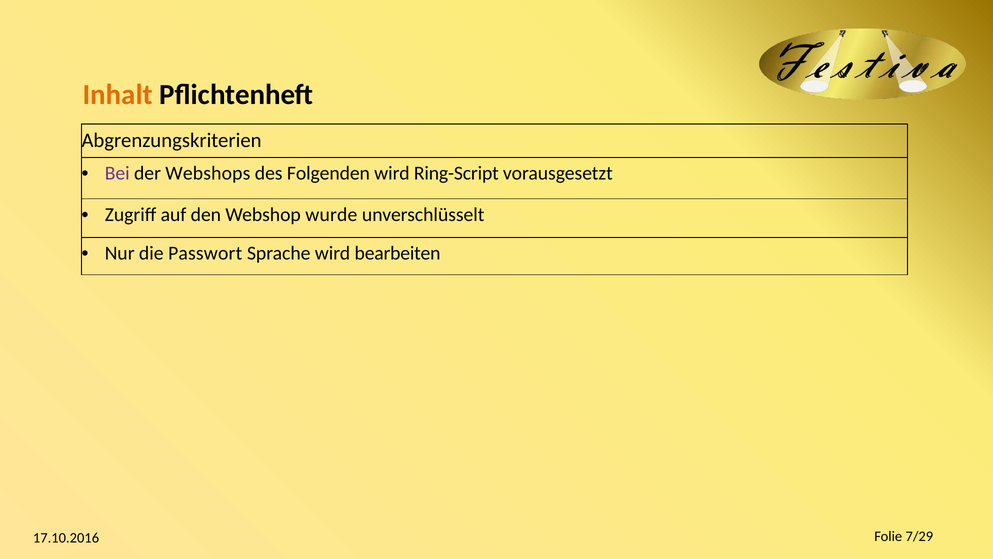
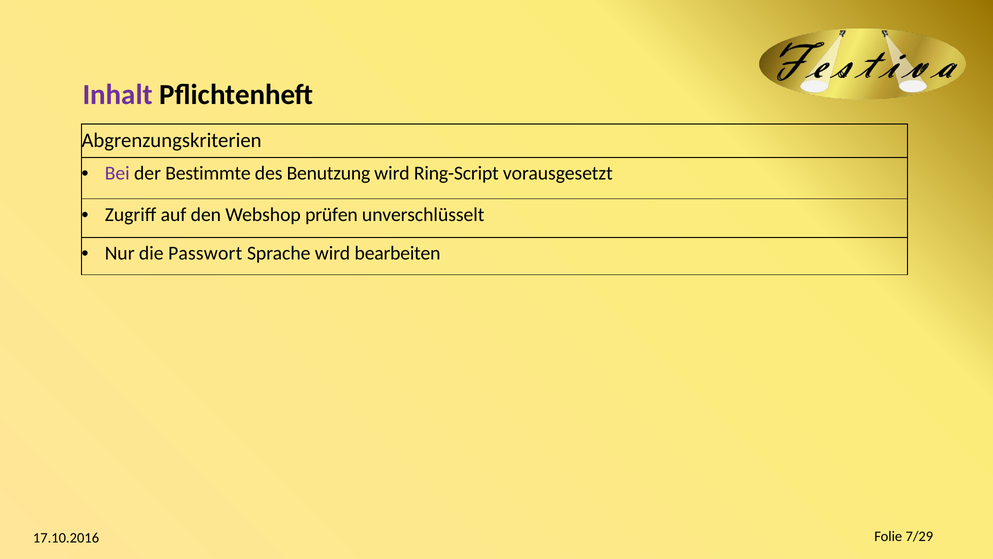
Inhalt colour: orange -> purple
Webshops: Webshops -> Bestimmte
Folgenden: Folgenden -> Benutzung
wurde: wurde -> prüfen
